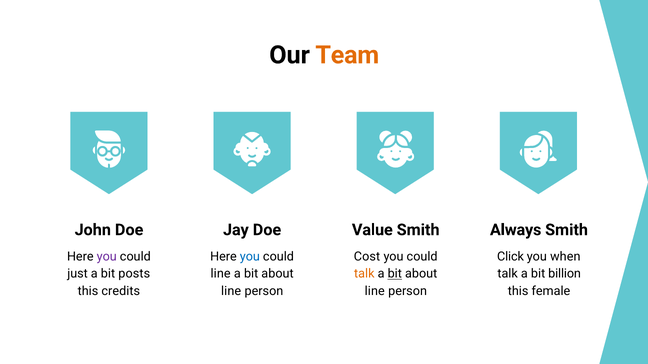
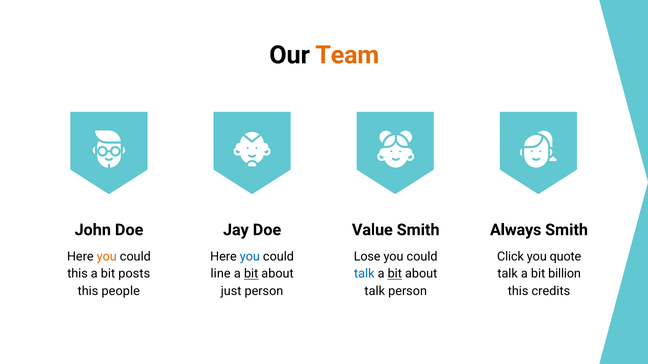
you at (107, 257) colour: purple -> orange
Cost: Cost -> Lose
when: when -> quote
just at (78, 274): just -> this
bit at (251, 274) underline: none -> present
talk at (364, 274) colour: orange -> blue
credits: credits -> people
line at (231, 292): line -> just
line at (375, 292): line -> talk
female: female -> credits
